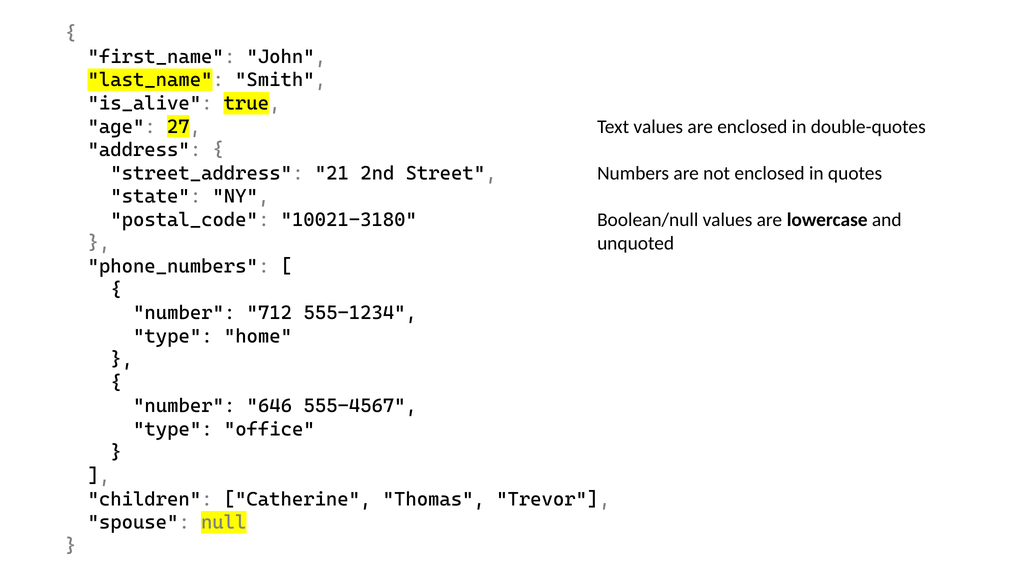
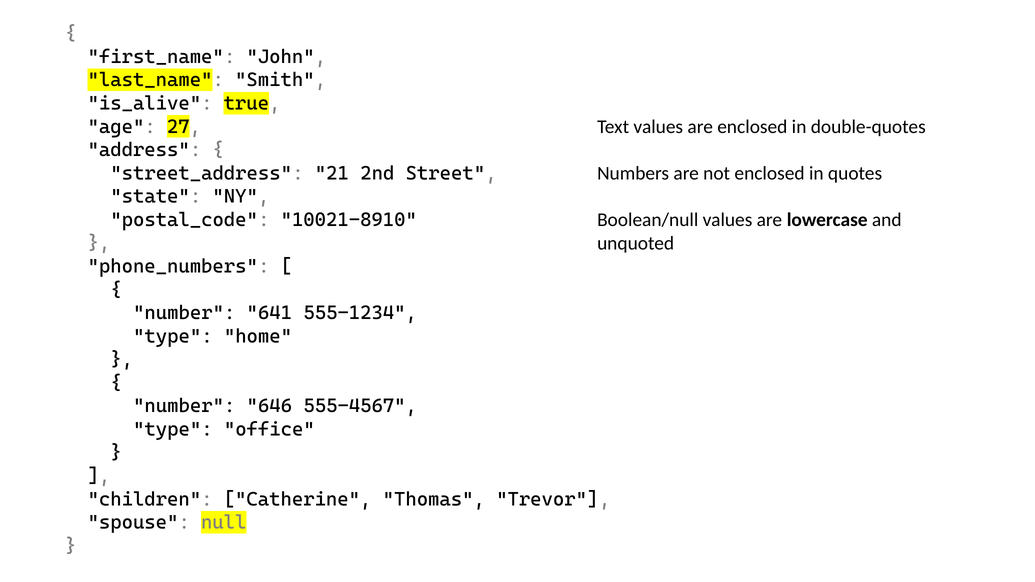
10021-3180: 10021-3180 -> 10021-8910
712: 712 -> 641
